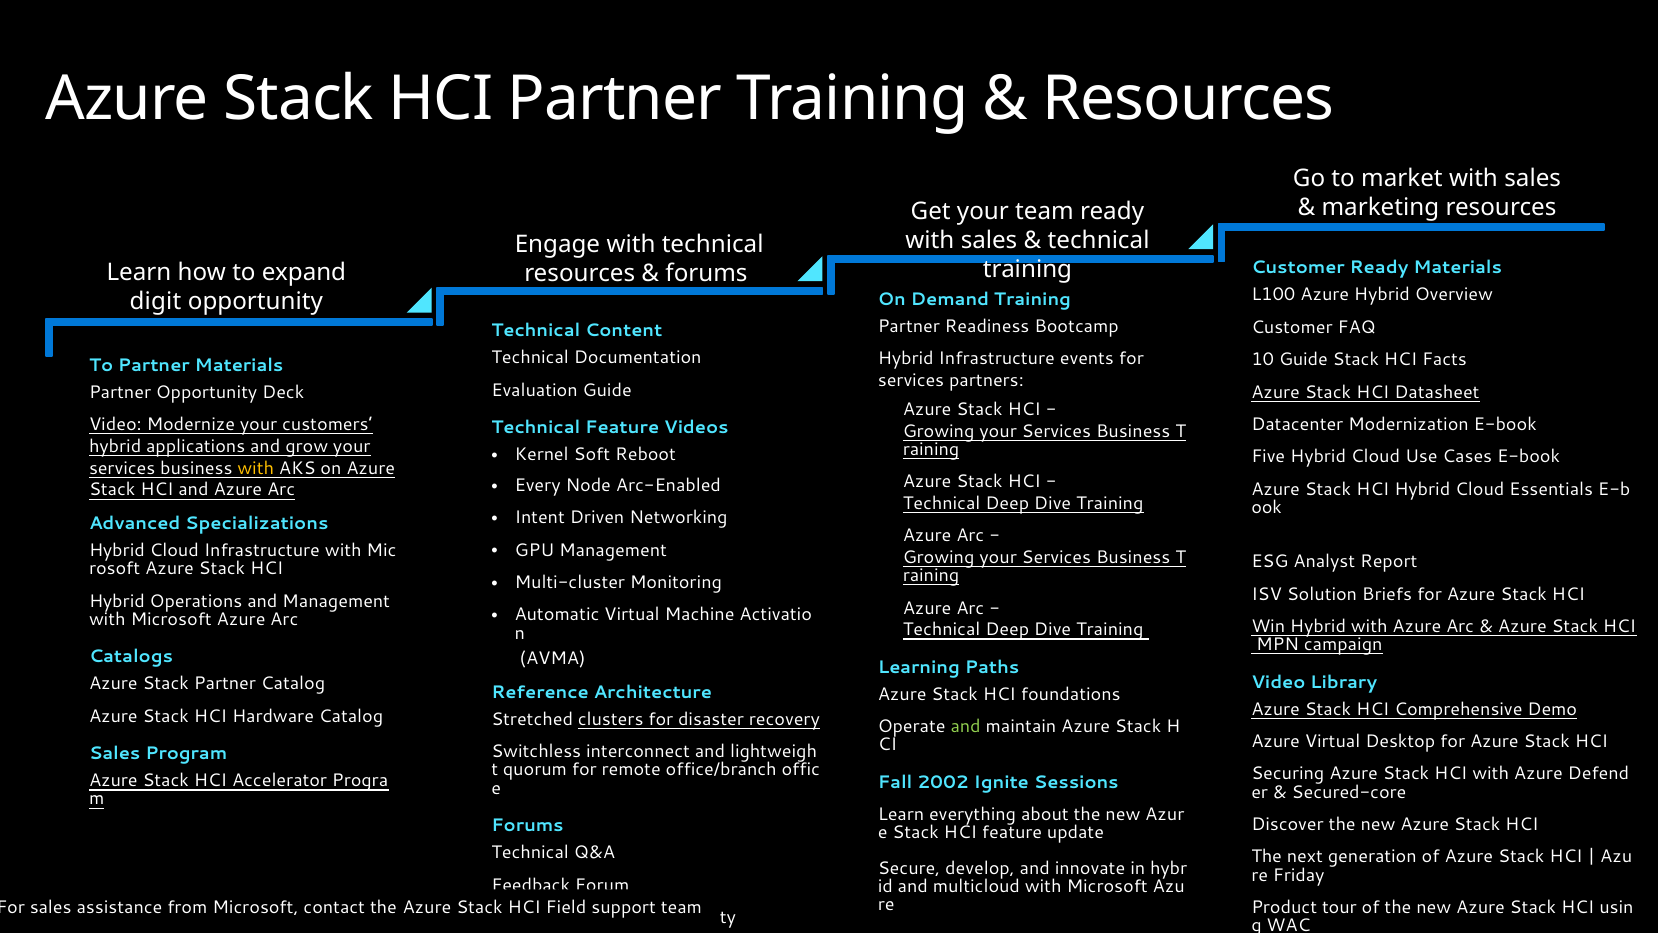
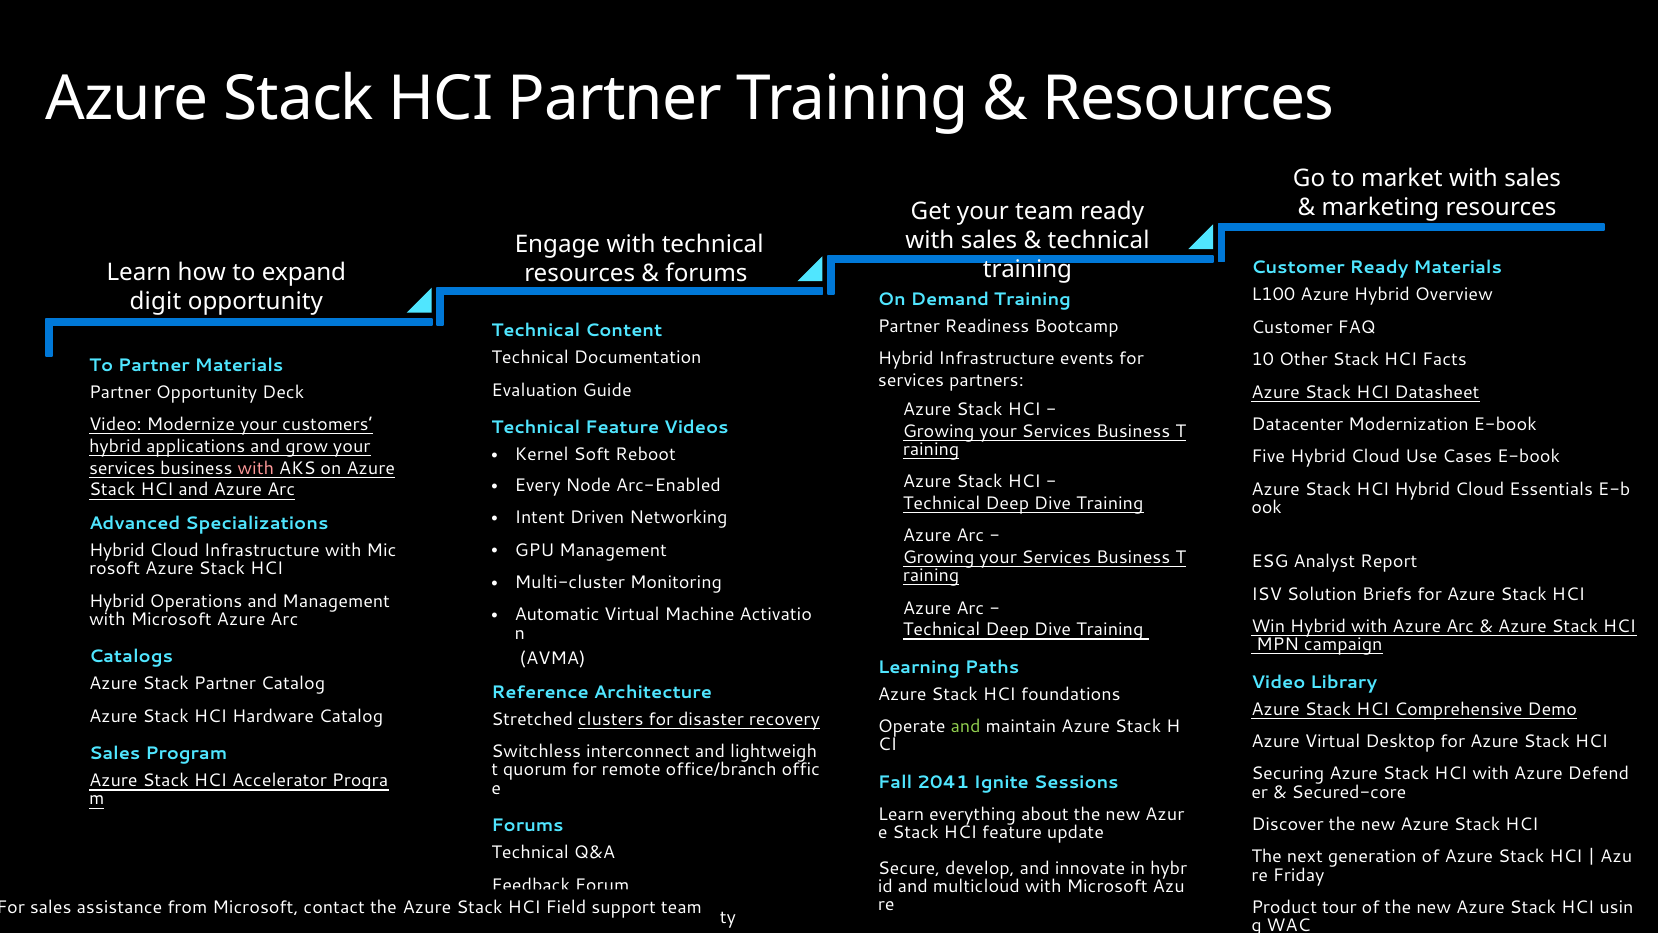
10 Guide: Guide -> Other
with at (256, 468) colour: yellow -> pink
2002: 2002 -> 2041
